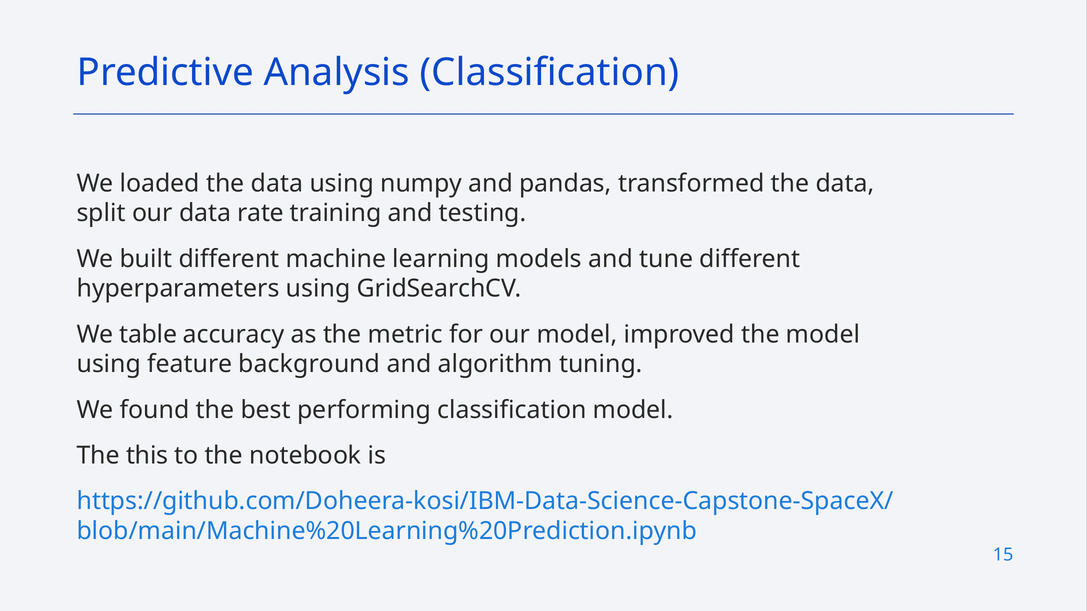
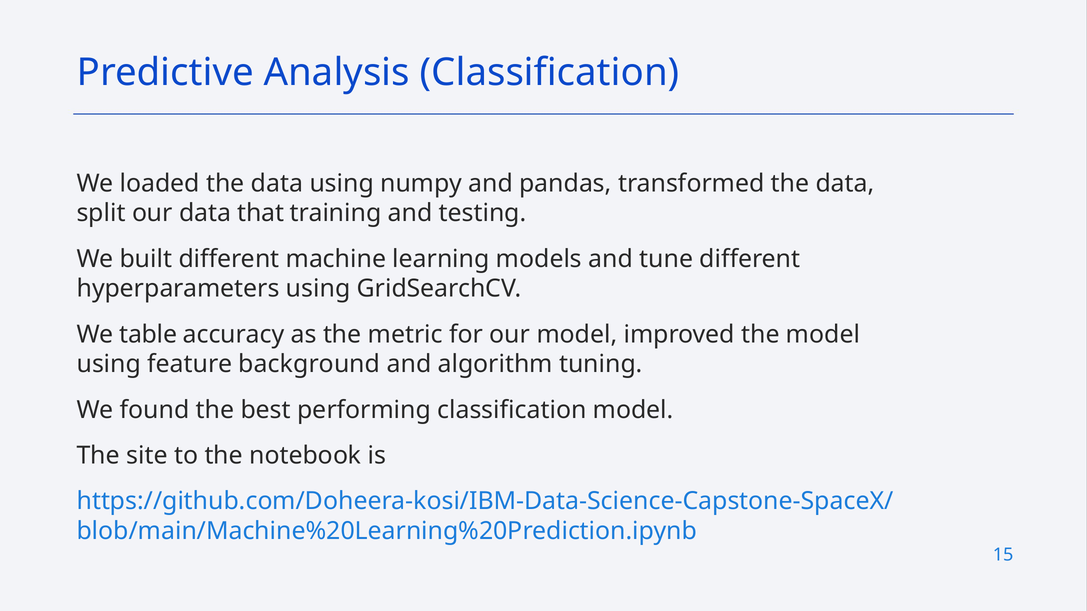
rate: rate -> that
this: this -> site
